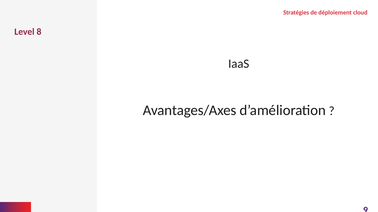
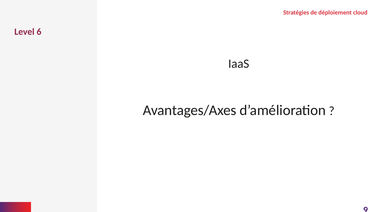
8: 8 -> 6
